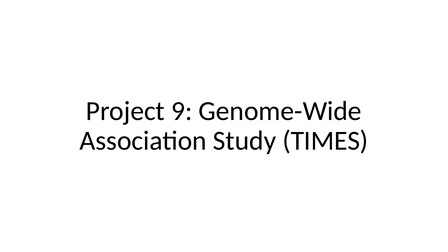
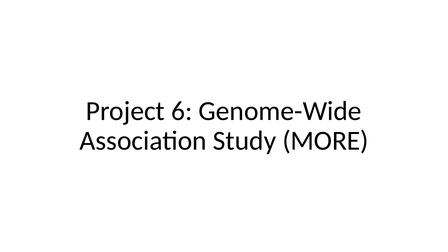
9: 9 -> 6
TIMES: TIMES -> MORE
